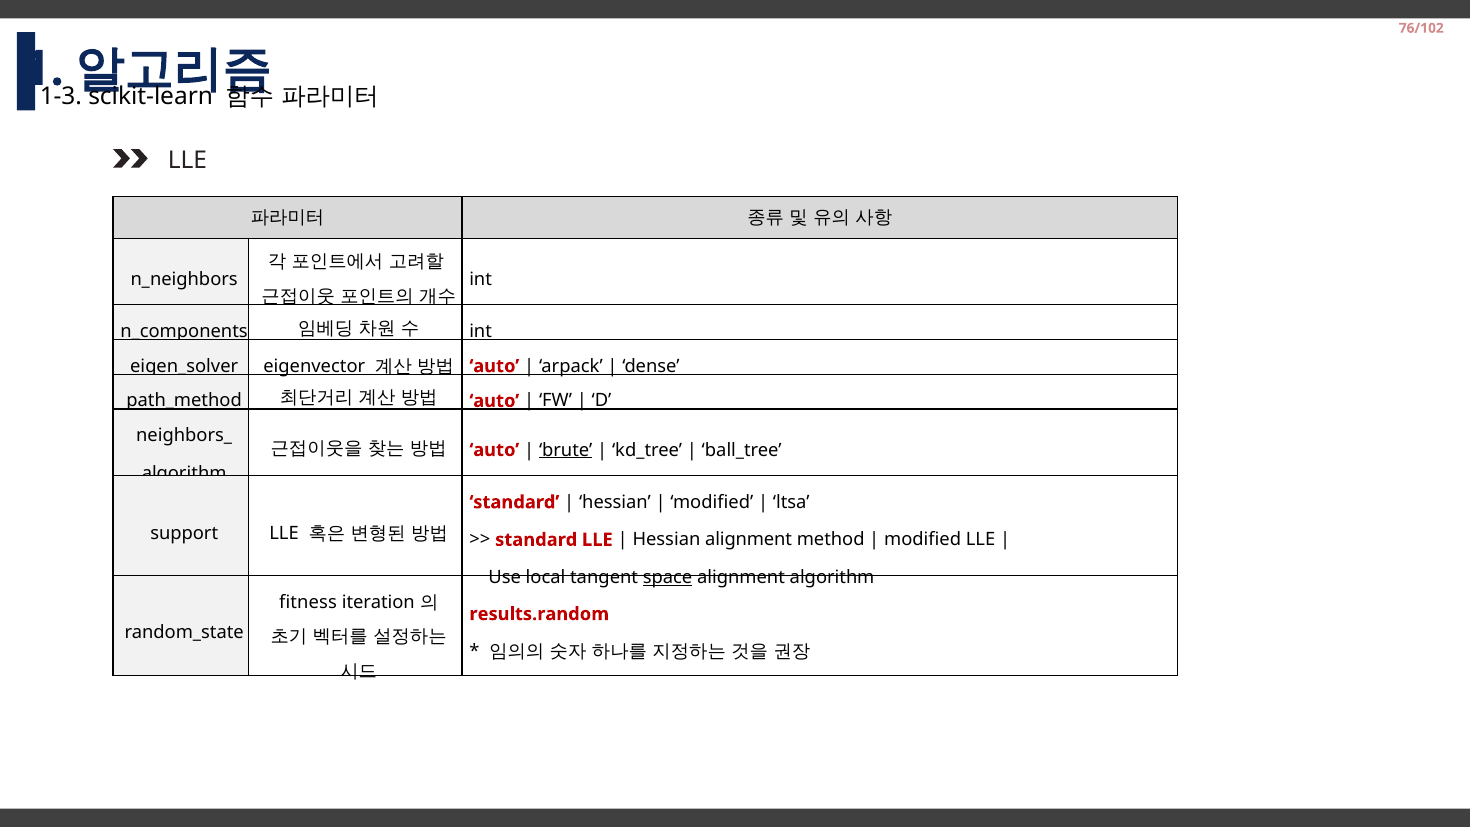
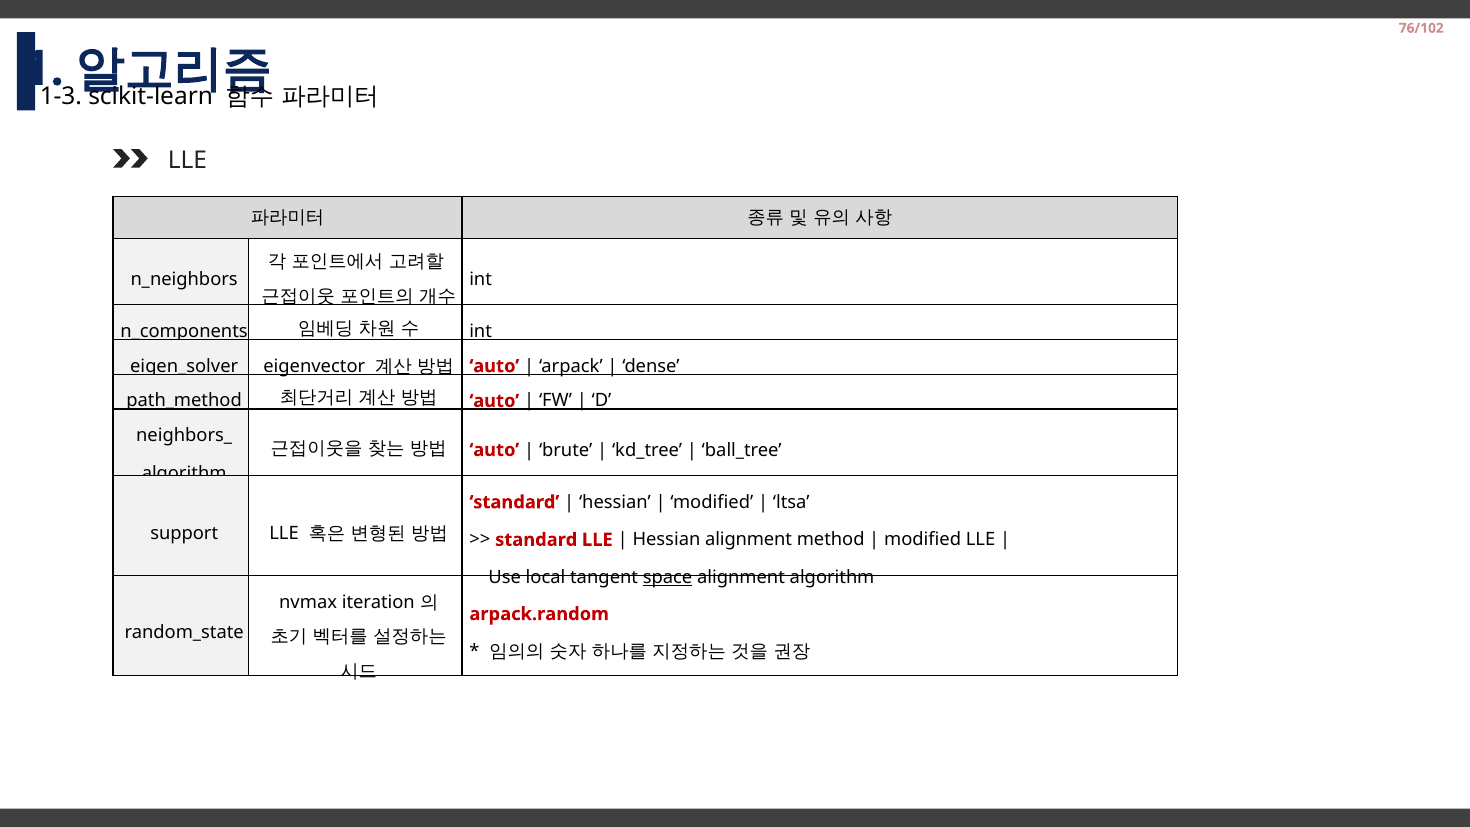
brute underline: present -> none
fitness: fitness -> nvmax
results.random: results.random -> arpack.random
